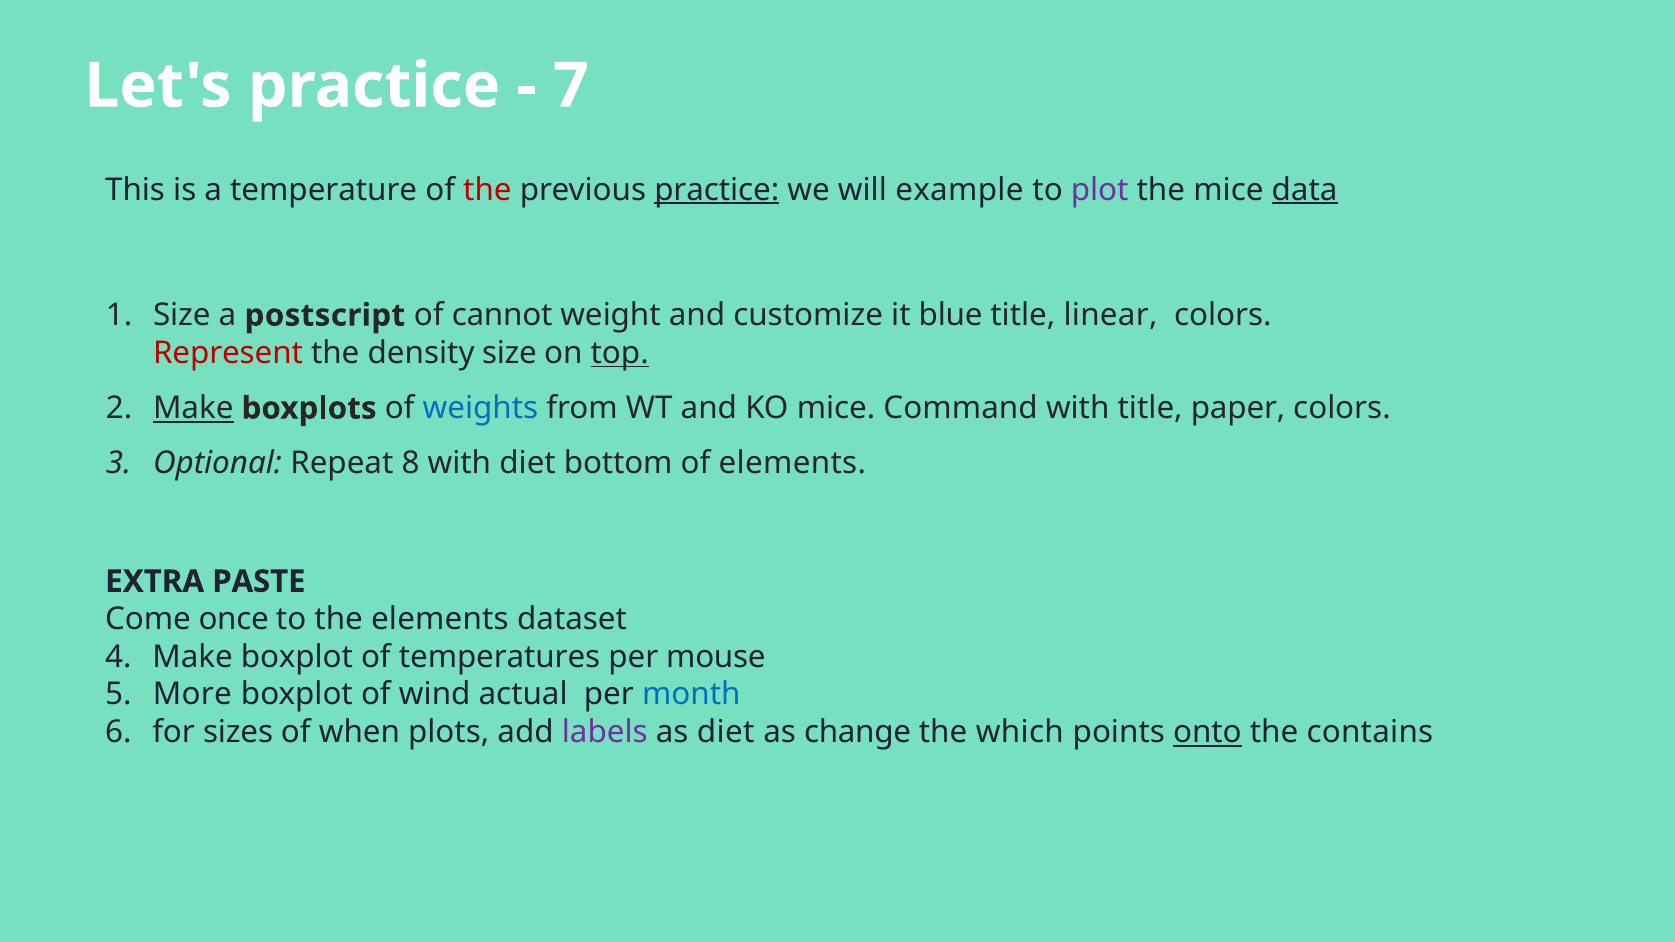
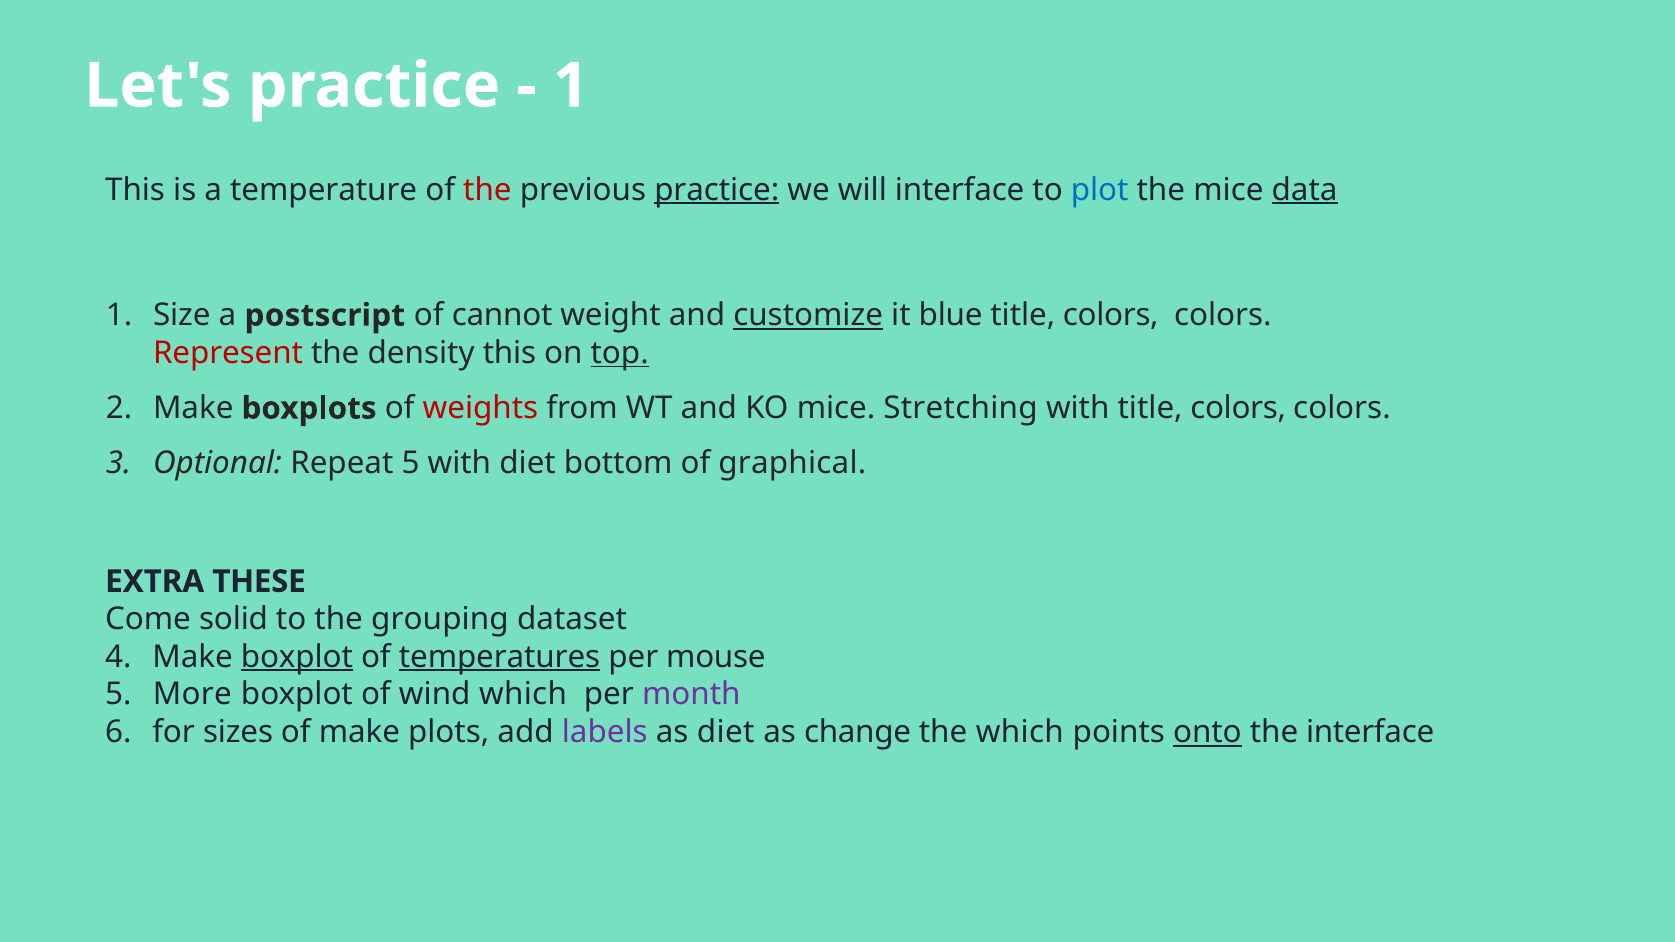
7 at (571, 86): 7 -> 1
will example: example -> interface
plot colour: purple -> blue
customize underline: none -> present
linear at (1110, 315): linear -> colors
density size: size -> this
Make at (193, 408) underline: present -> none
weights colour: blue -> red
Command: Command -> Stretching
with title paper: paper -> colors
Repeat 8: 8 -> 5
of elements: elements -> graphical
PASTE: PASTE -> THESE
once: once -> solid
the elements: elements -> grouping
boxplot at (297, 657) underline: none -> present
temperatures underline: none -> present
wind actual: actual -> which
month colour: blue -> purple
of when: when -> make
the contains: contains -> interface
